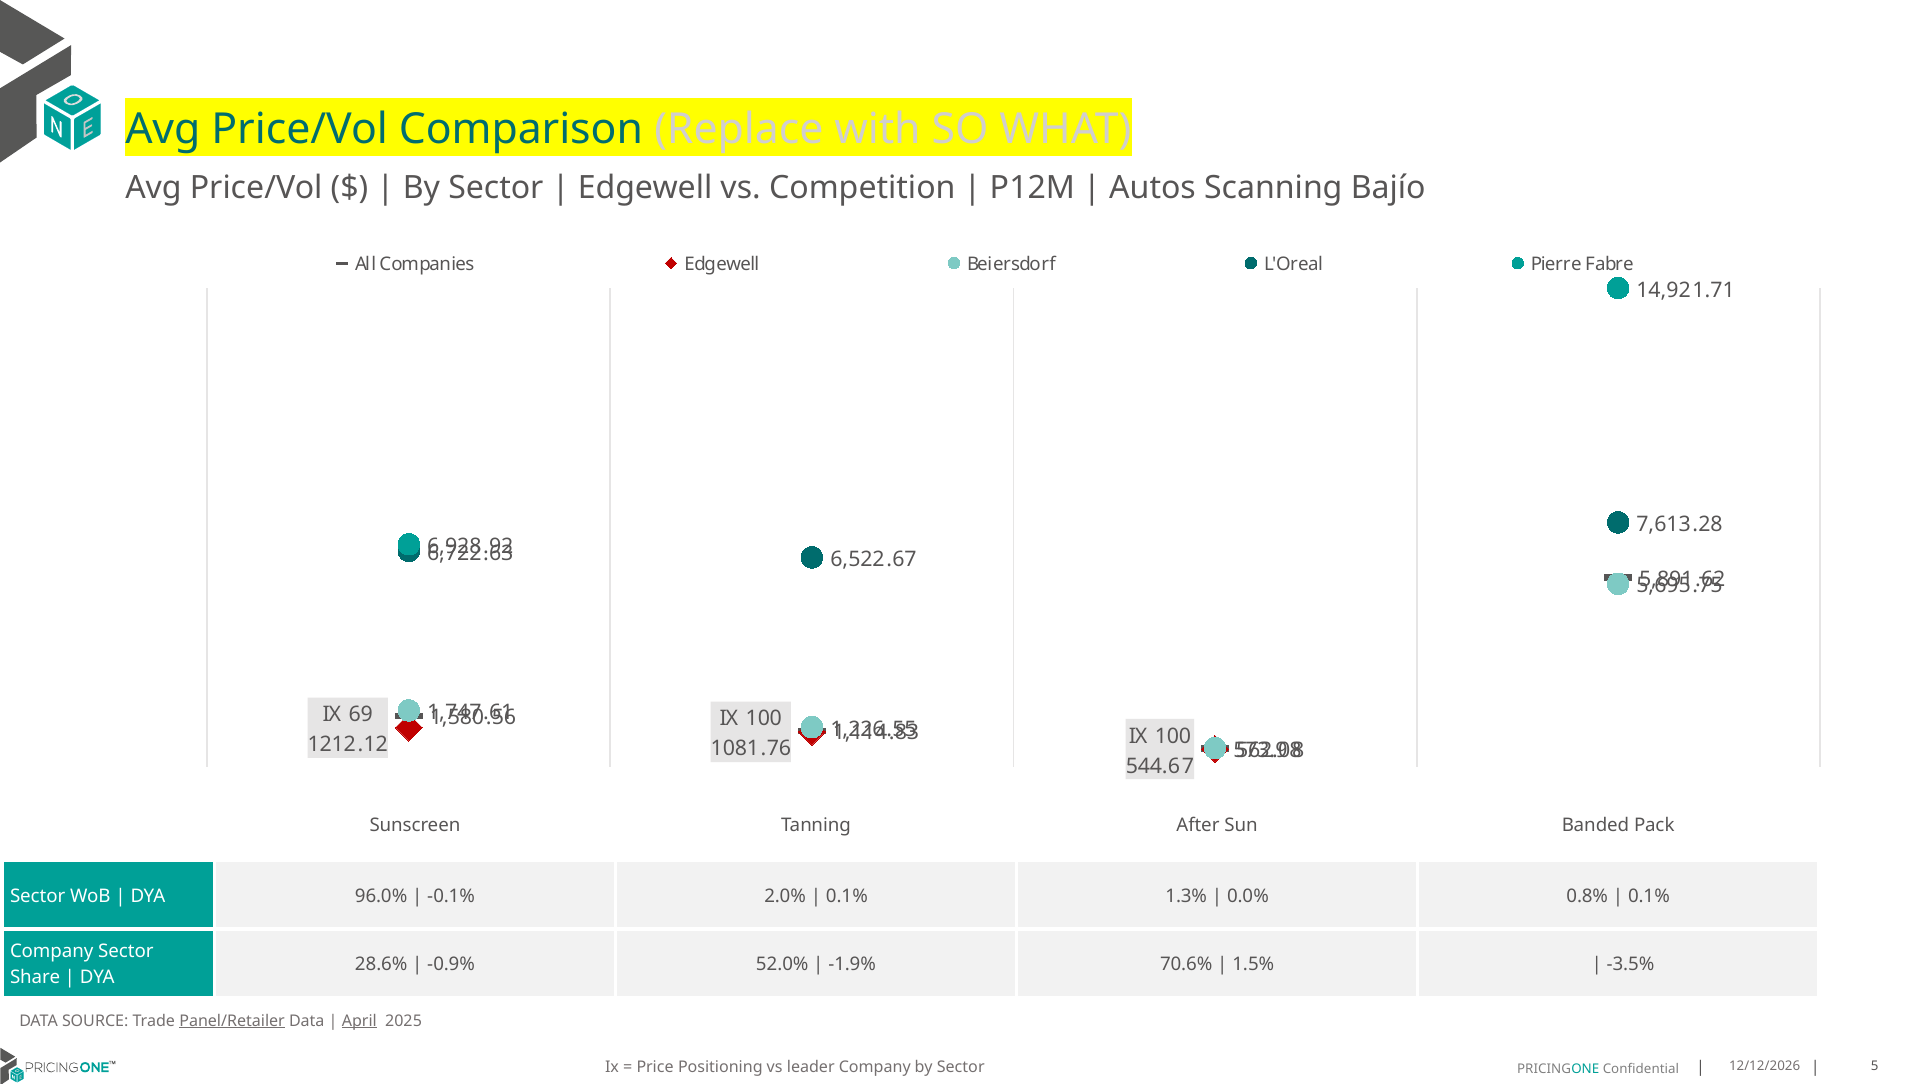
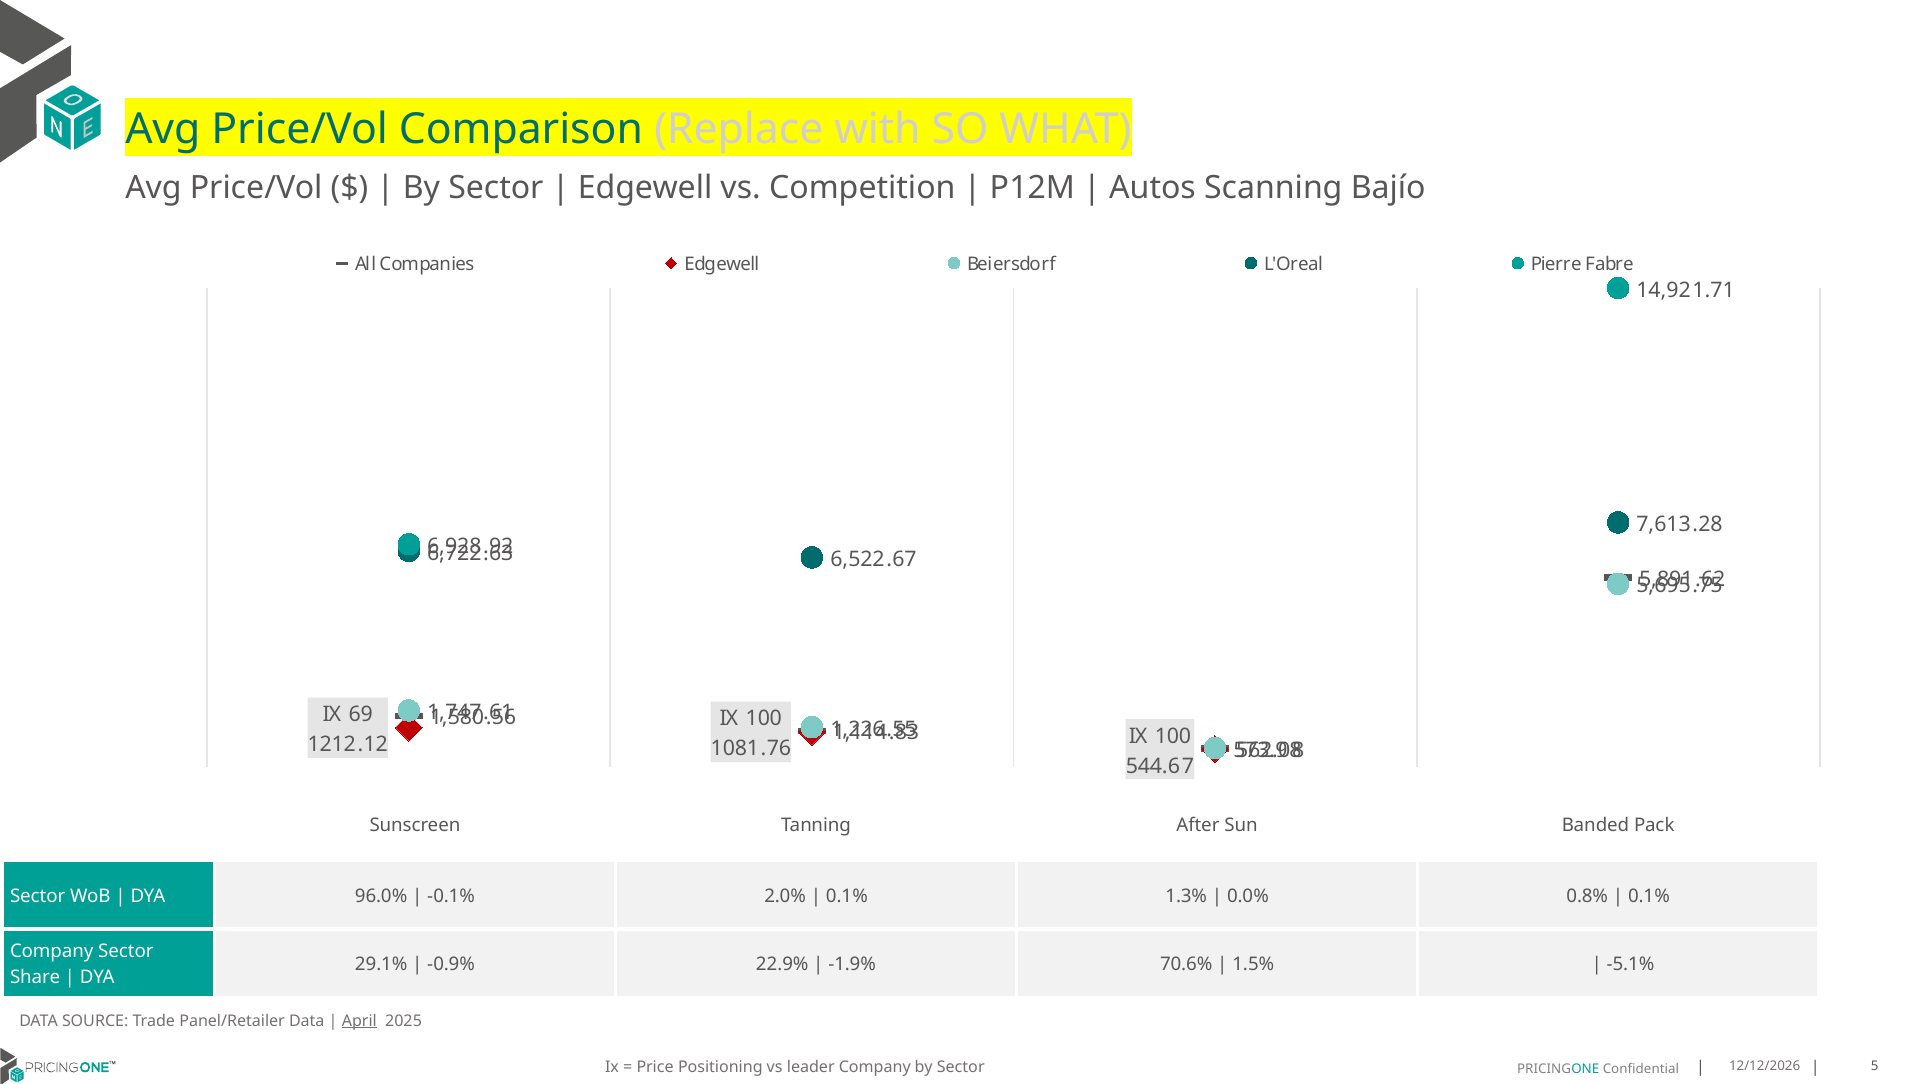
28.6%: 28.6% -> 29.1%
52.0%: 52.0% -> 22.9%
-3.5%: -3.5% -> -5.1%
Panel/Retailer underline: present -> none
